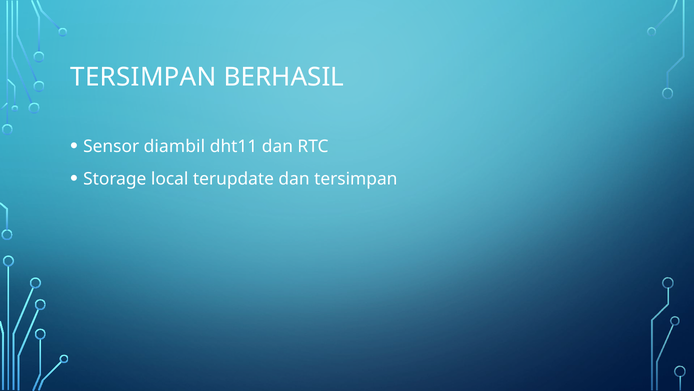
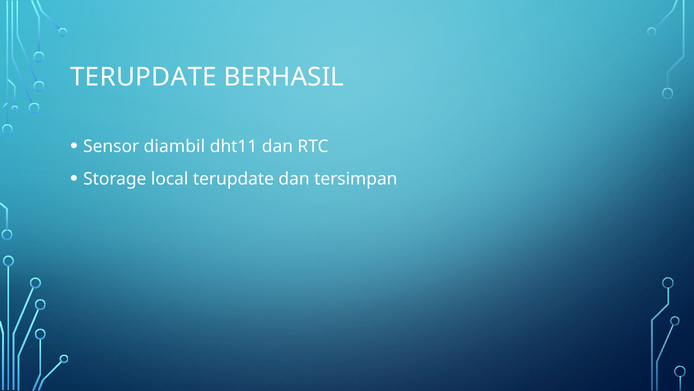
TERSIMPAN at (144, 77): TERSIMPAN -> TERUPDATE
